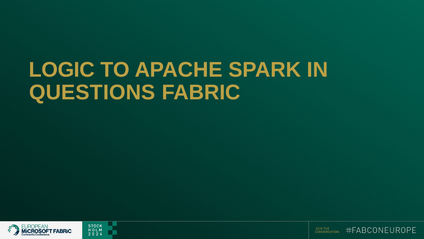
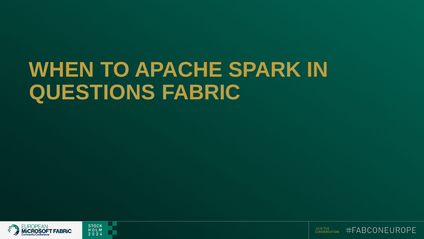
LOGIC: LOGIC -> WHEN
